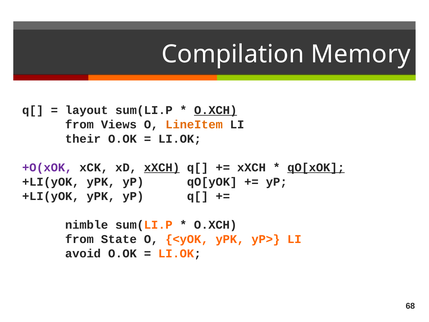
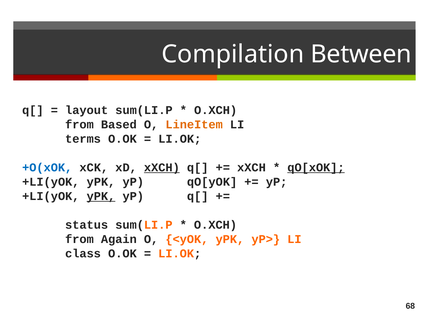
Memory: Memory -> Between
O.XCH at (216, 110) underline: present -> none
Views: Views -> Based
their: their -> terms
+O(xOK colour: purple -> blue
yPK at (101, 196) underline: none -> present
nimble: nimble -> status
State: State -> Again
avoid: avoid -> class
